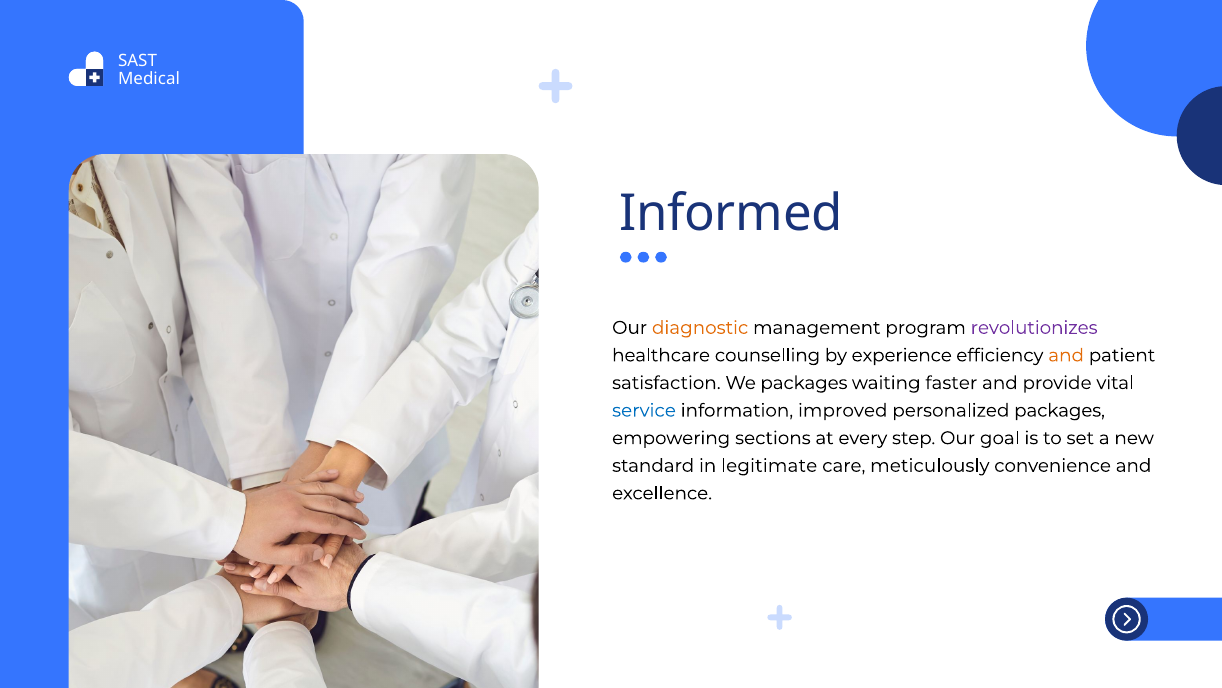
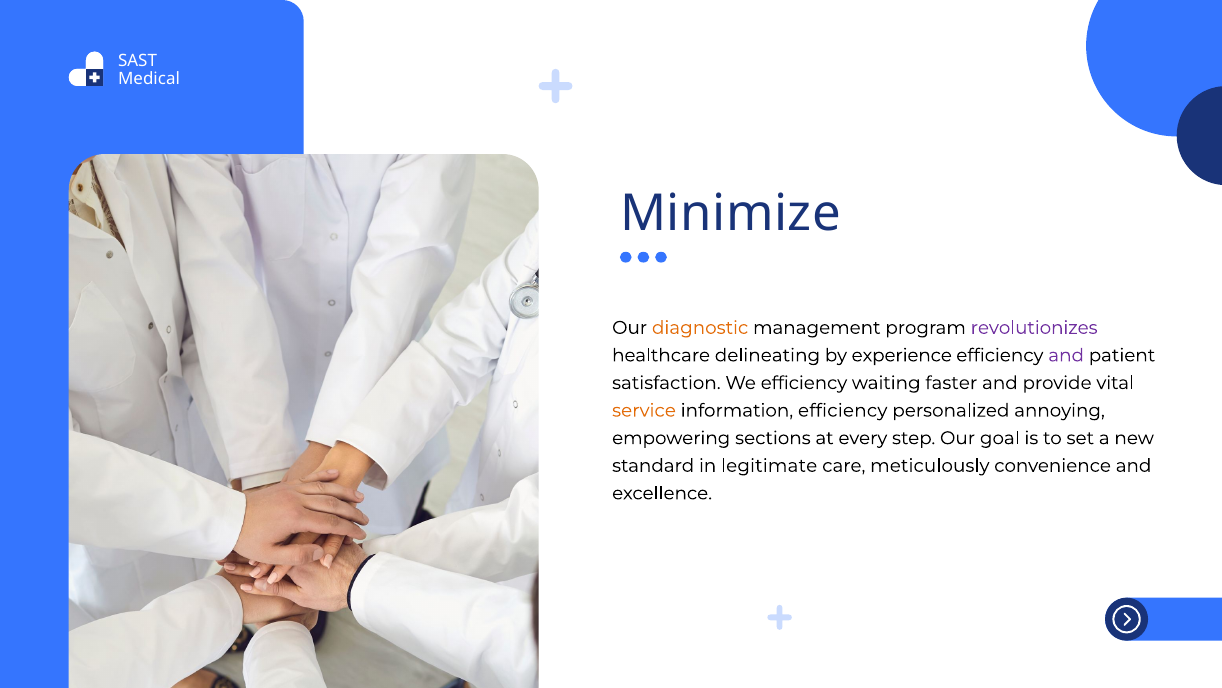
Informed: Informed -> Minimize
counselling: counselling -> delineating
and at (1066, 355) colour: orange -> purple
We packages: packages -> efficiency
service colour: blue -> orange
information improved: improved -> efficiency
personalized packages: packages -> annoying
